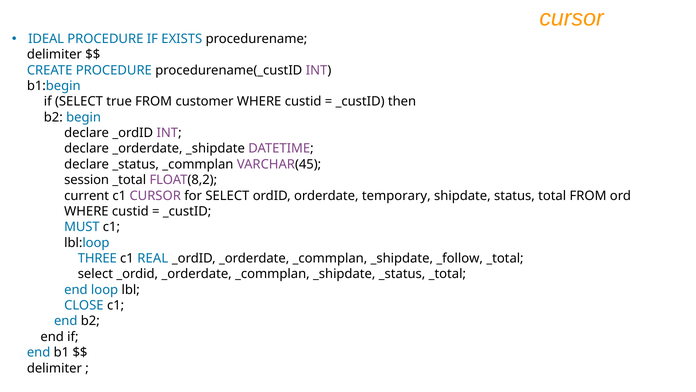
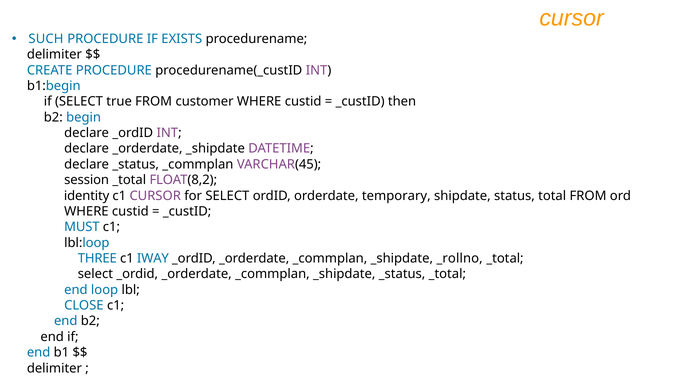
IDEAL: IDEAL -> SUCH
current: current -> identity
REAL: REAL -> IWAY
_follow: _follow -> _rollno
